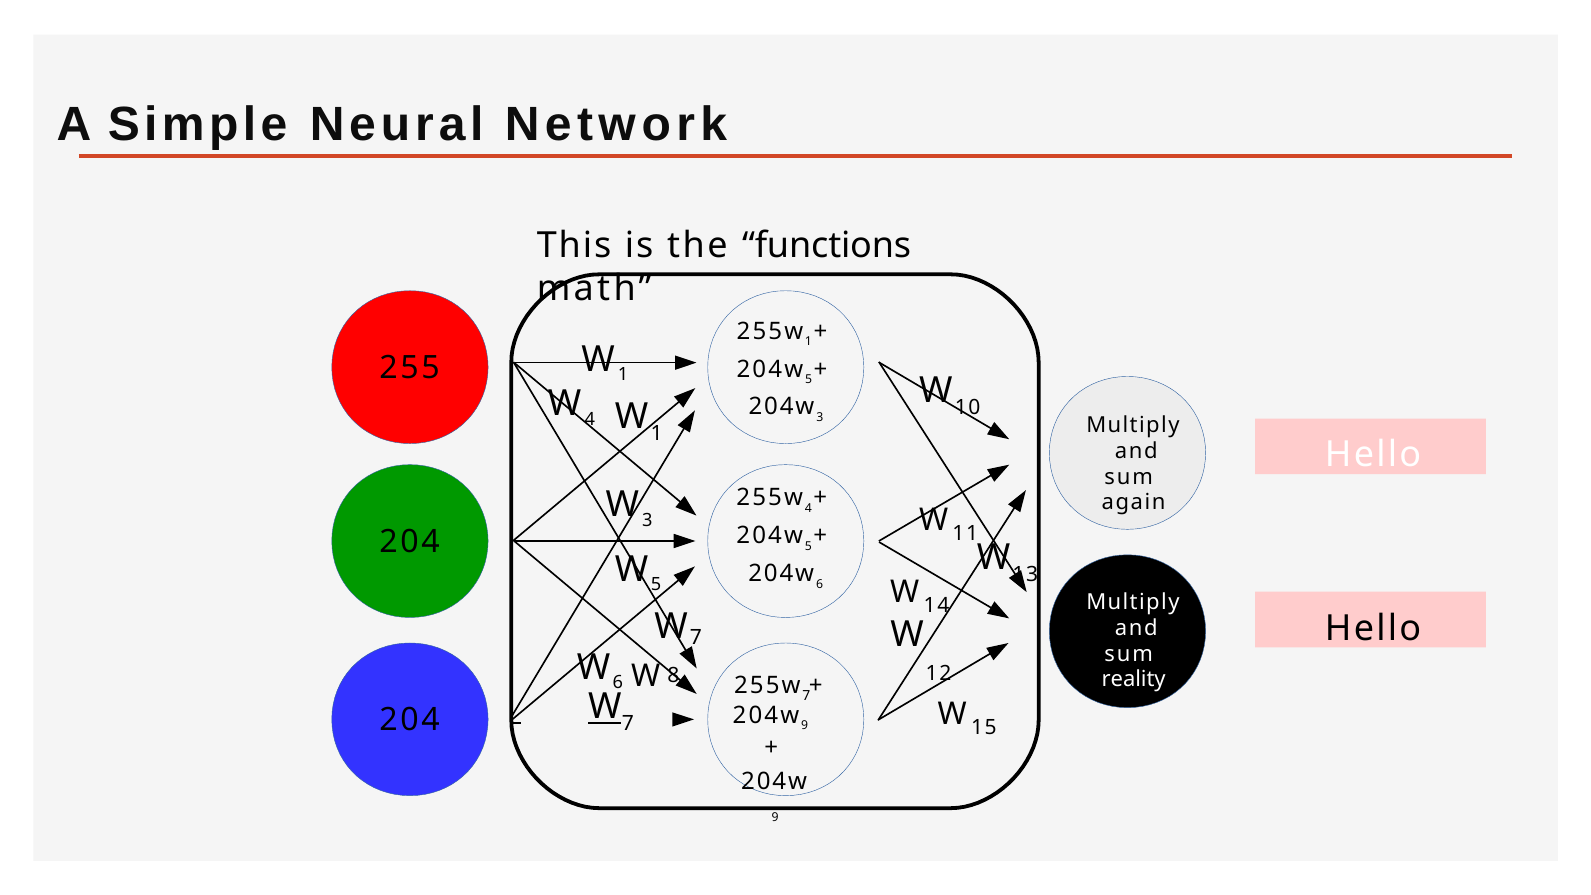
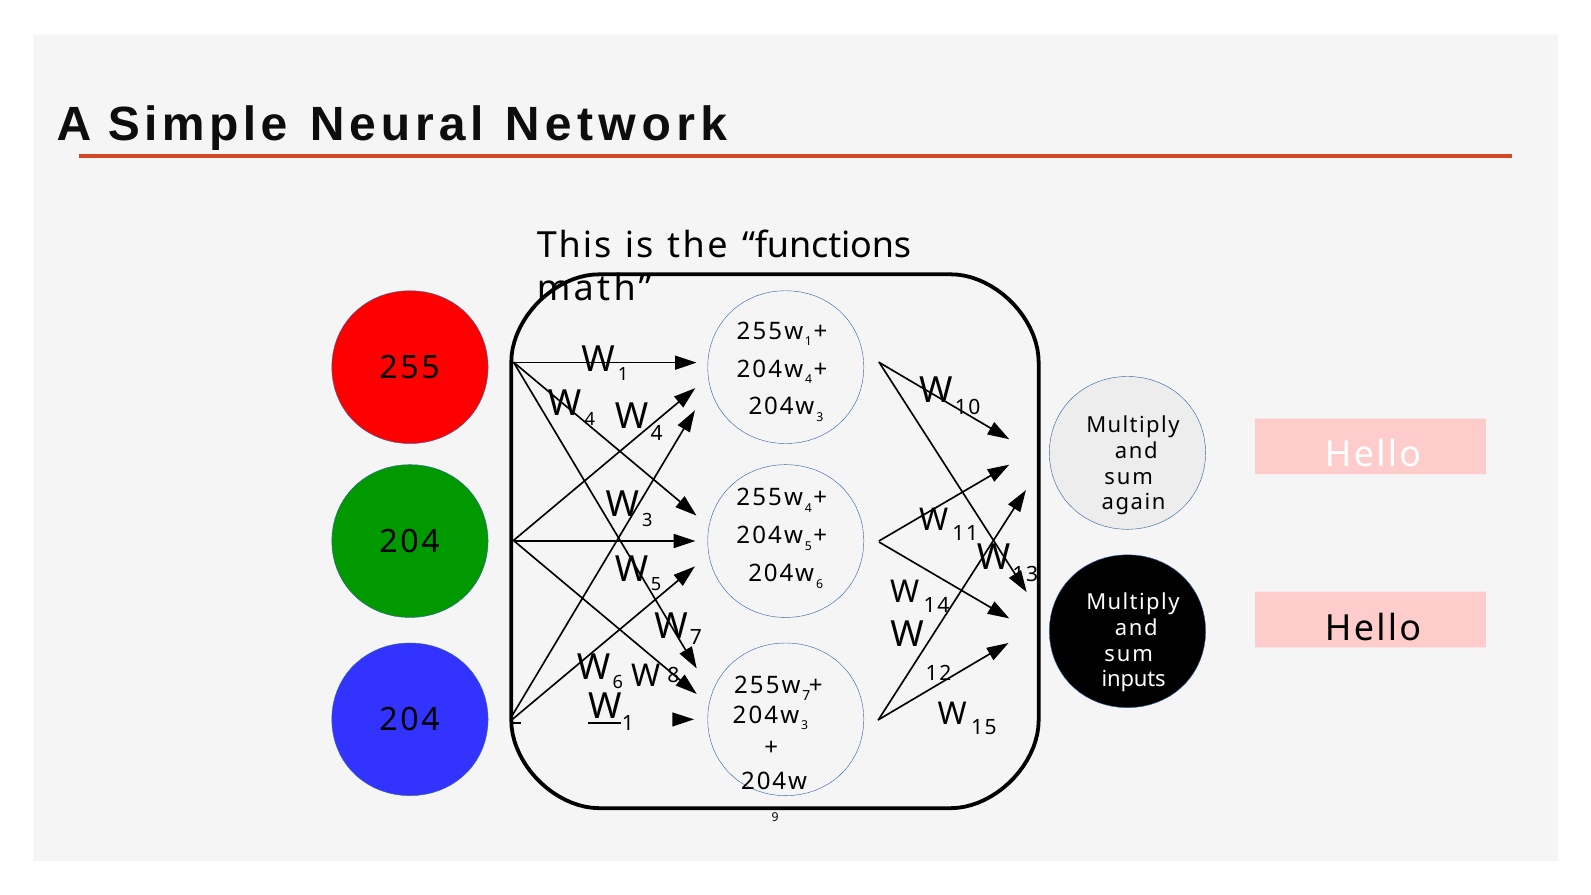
5 at (809, 379): 5 -> 4
1 at (657, 434): 1 -> 4
reality: reality -> inputs
7 at (628, 724): 7 -> 1
9 at (805, 725): 9 -> 3
